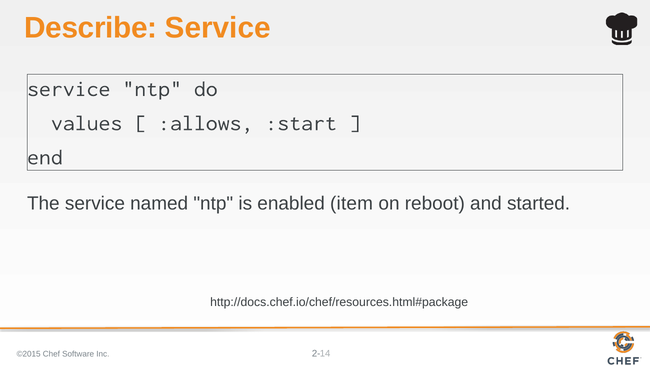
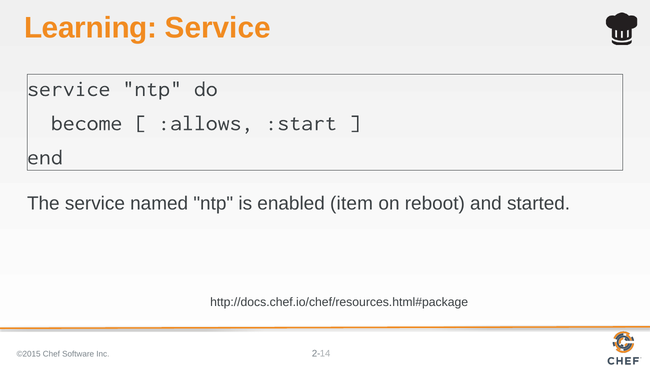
Describe: Describe -> Learning
values: values -> become
